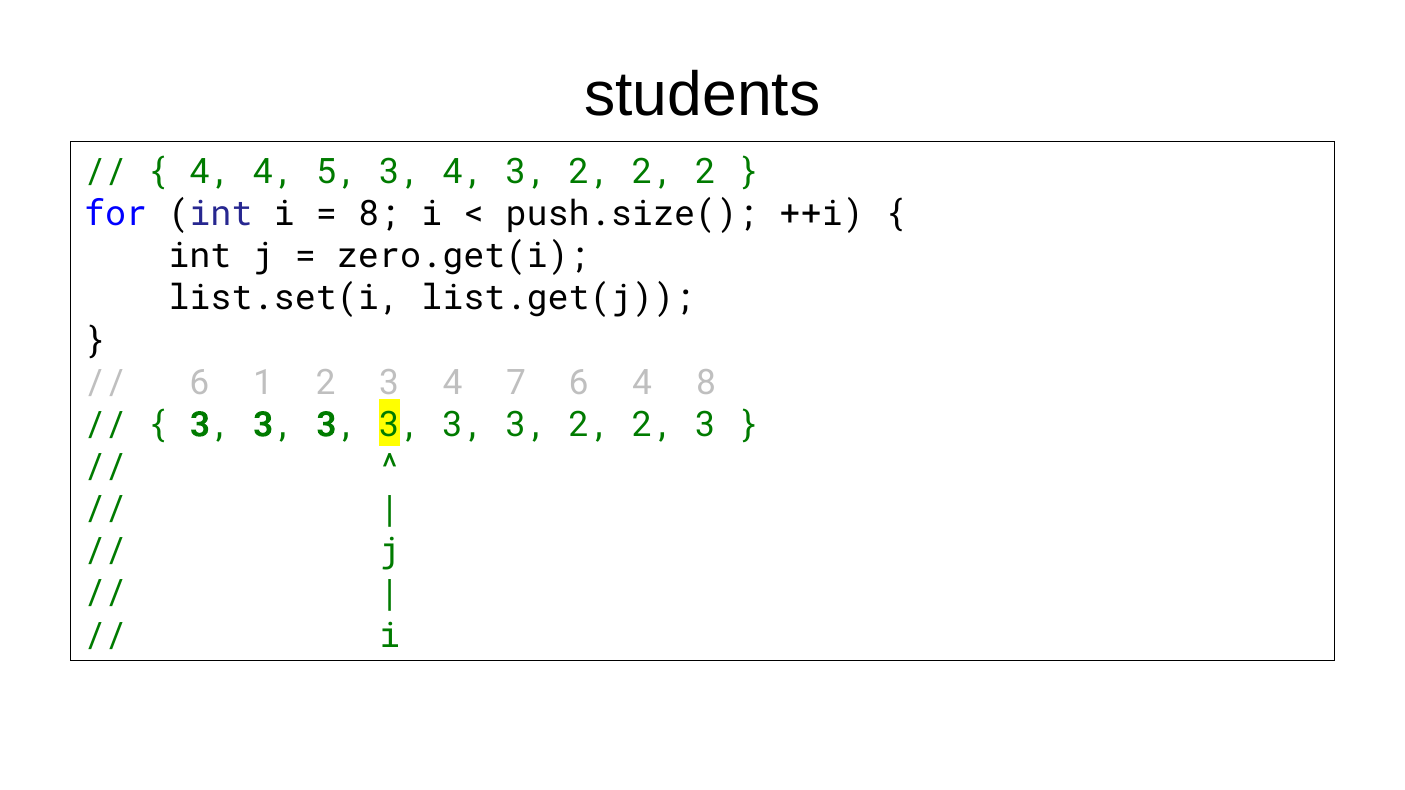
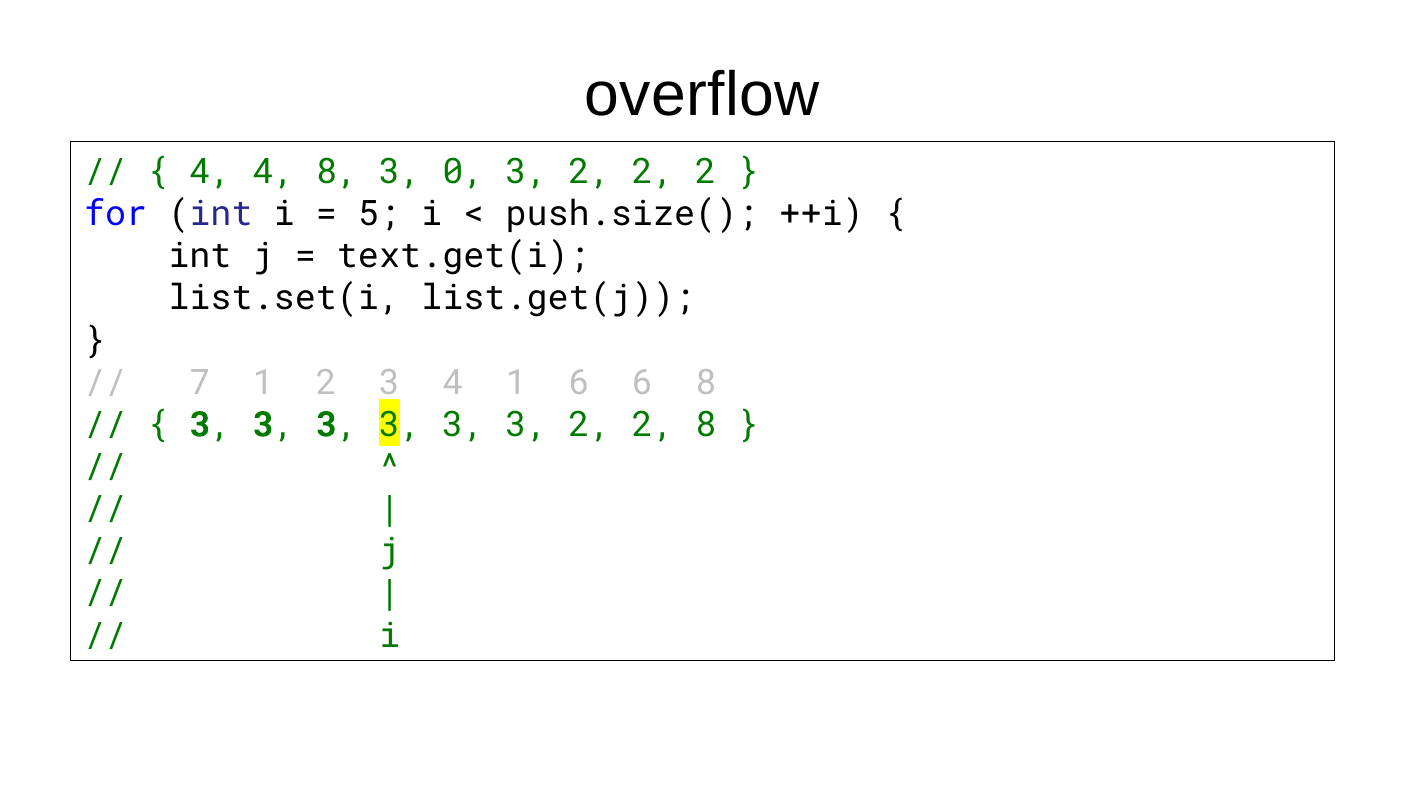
students: students -> overflow
4 5: 5 -> 8
4 at (463, 172): 4 -> 0
8 at (379, 214): 8 -> 5
zero.get(i: zero.get(i -> text.get(i
6 at (200, 383): 6 -> 7
4 7: 7 -> 1
6 4: 4 -> 6
2 2 3: 3 -> 8
